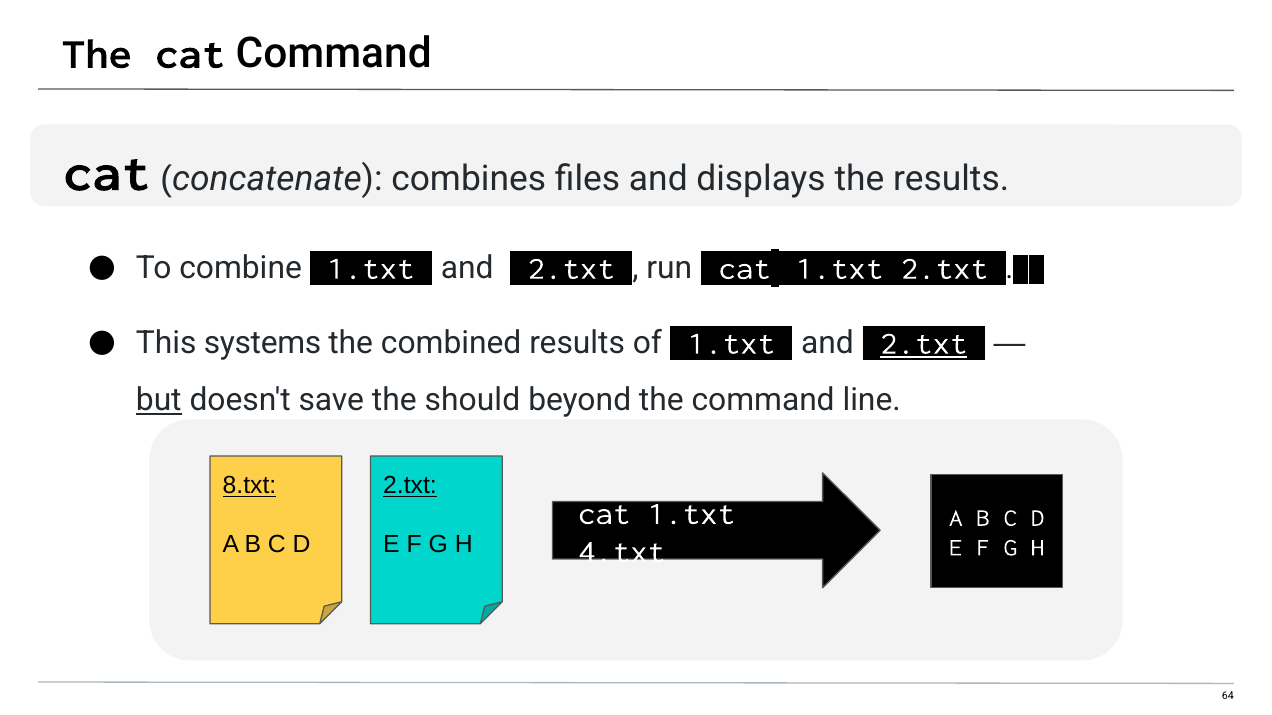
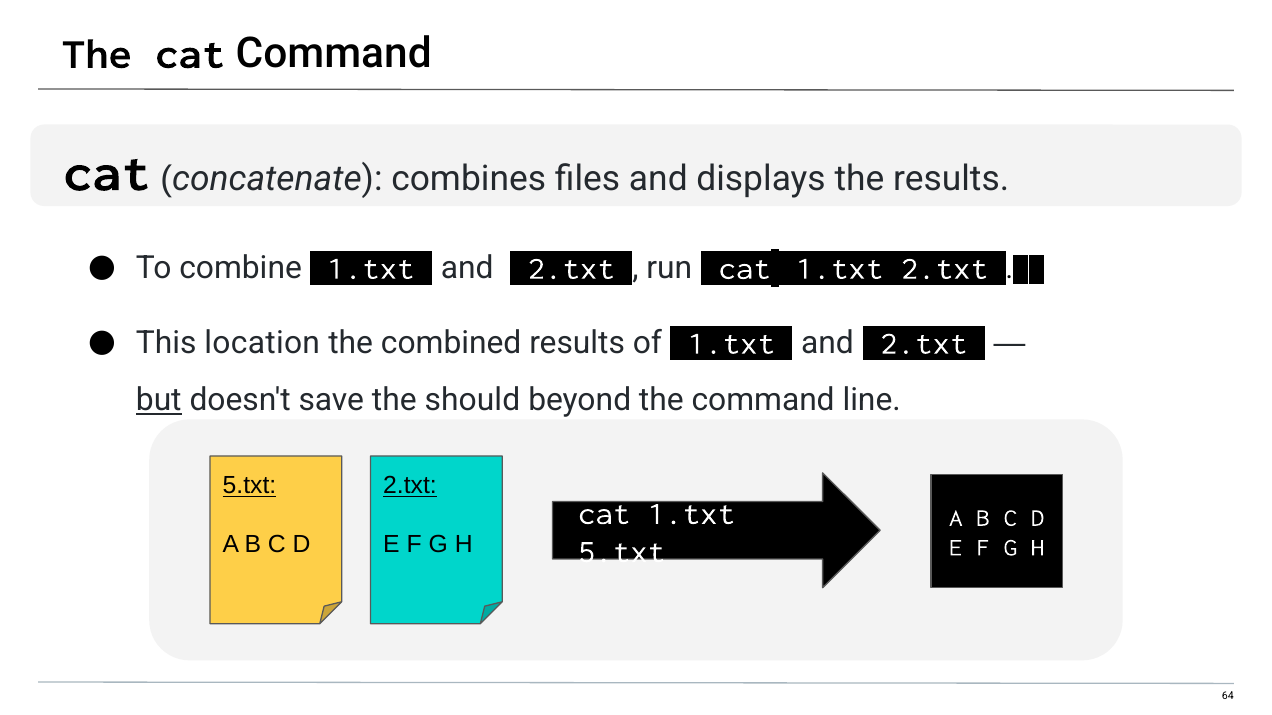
systems: systems -> location
2.txt at (924, 343) underline: present -> none
8.txt at (249, 486): 8.txt -> 5.txt
4.txt at (622, 552): 4.txt -> 5.txt
